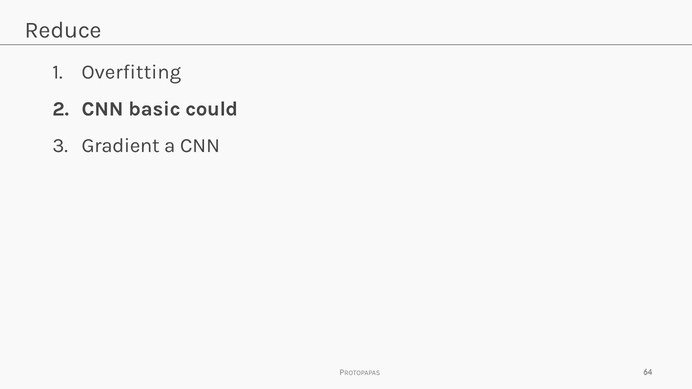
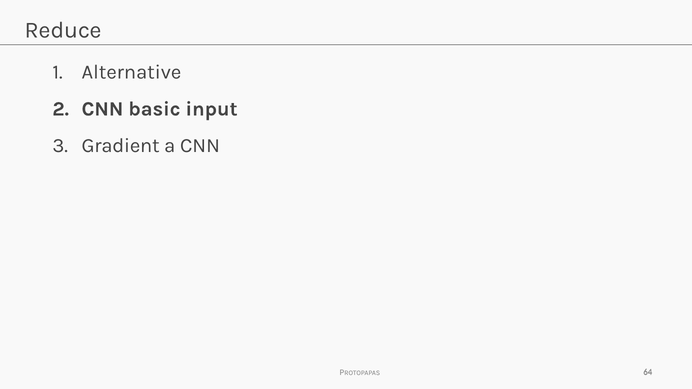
Overfitting: Overfitting -> Alternative
could: could -> input
